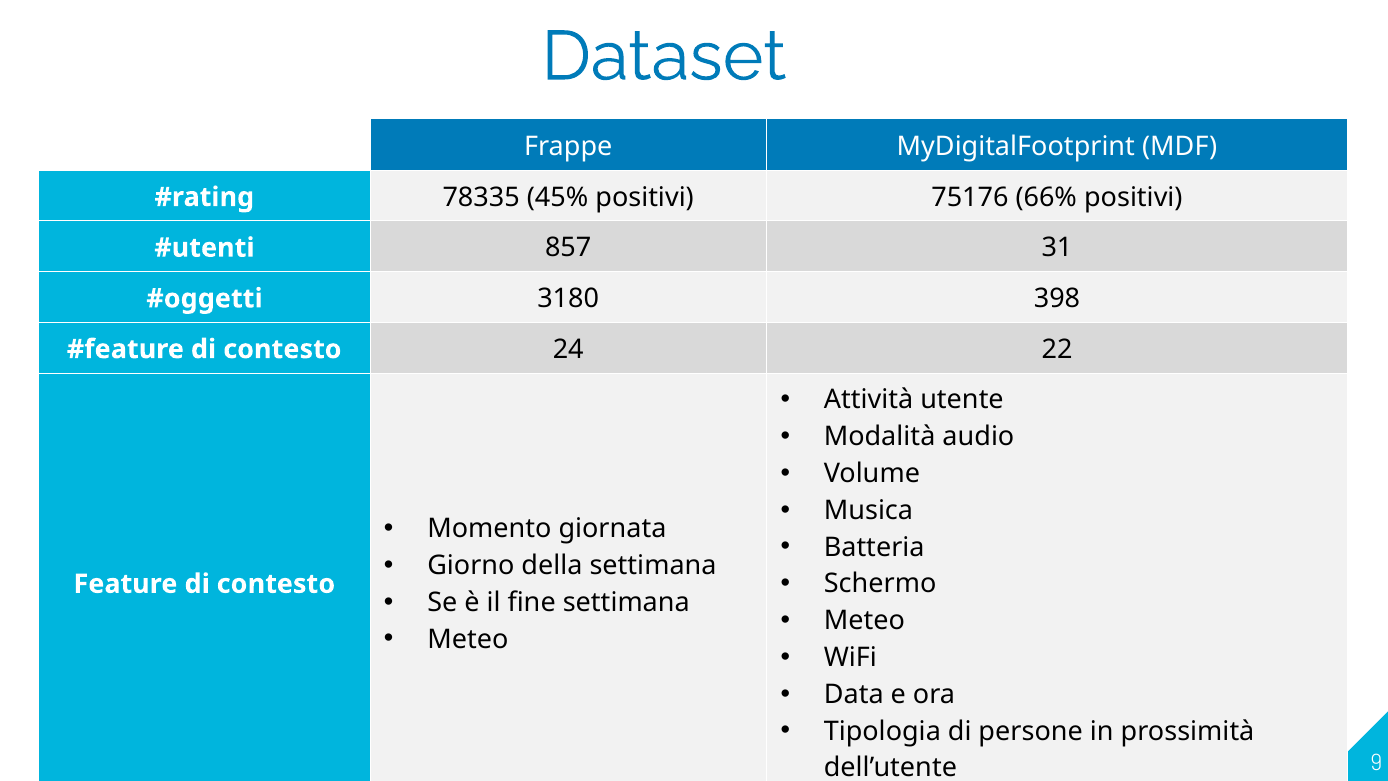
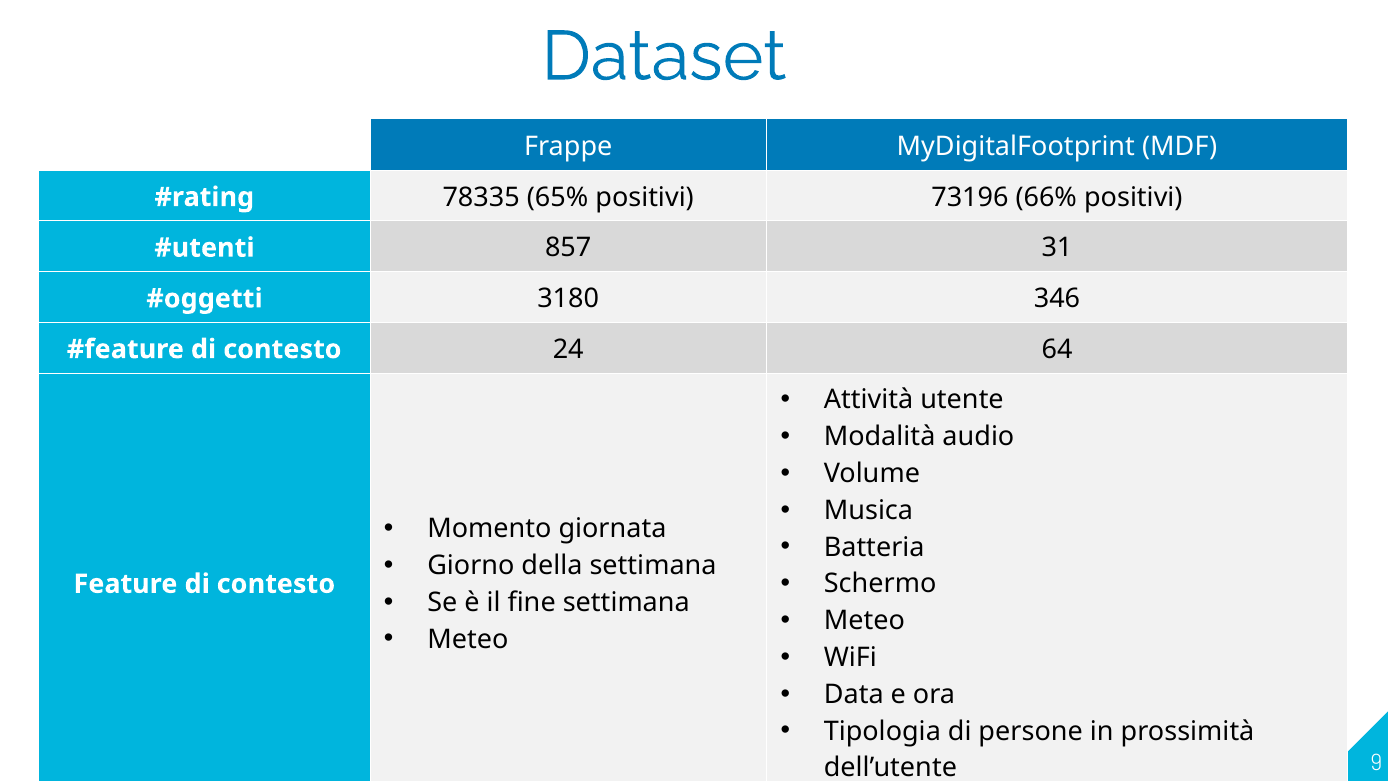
45%: 45% -> 65%
75176: 75176 -> 73196
398: 398 -> 346
22: 22 -> 64
